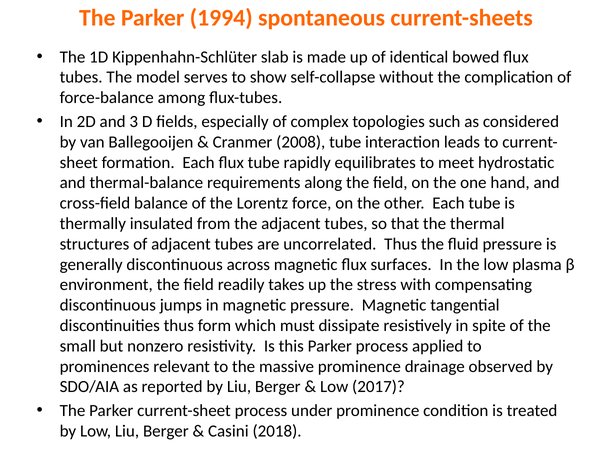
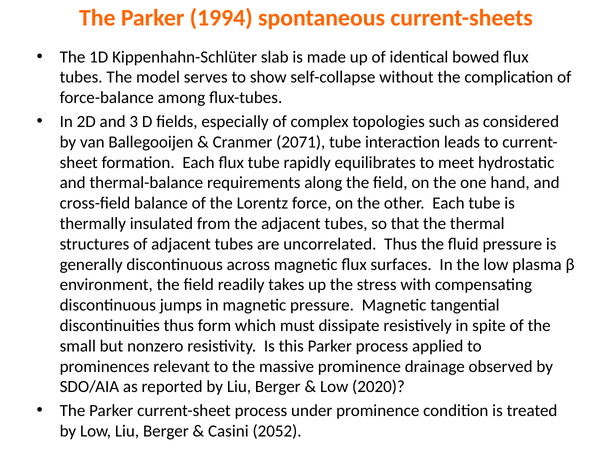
2008: 2008 -> 2071
2017: 2017 -> 2020
2018: 2018 -> 2052
